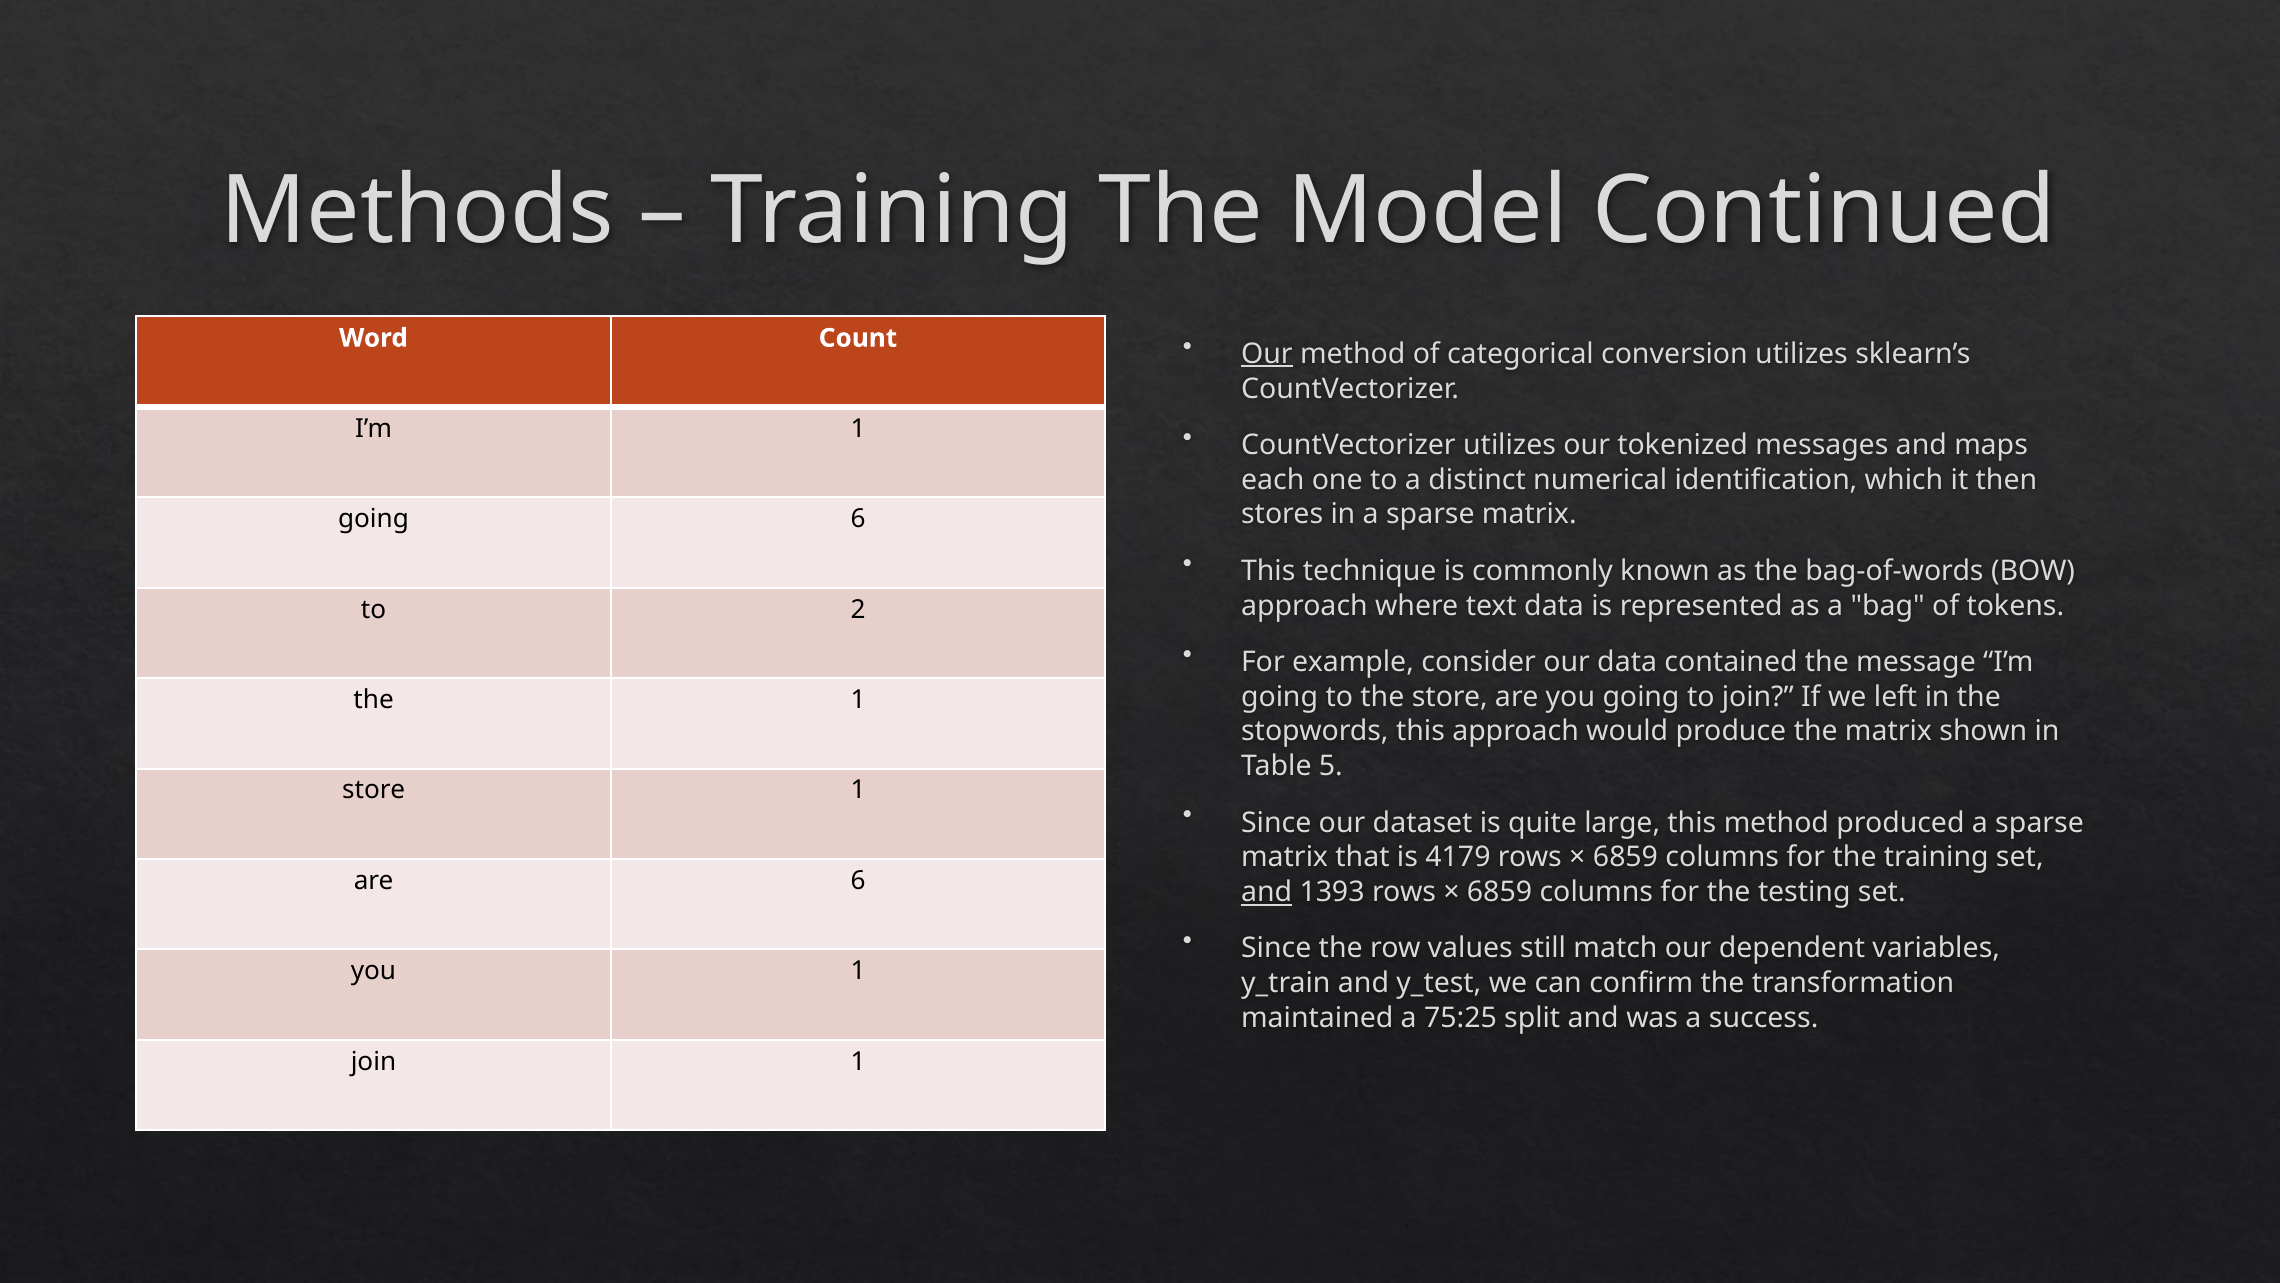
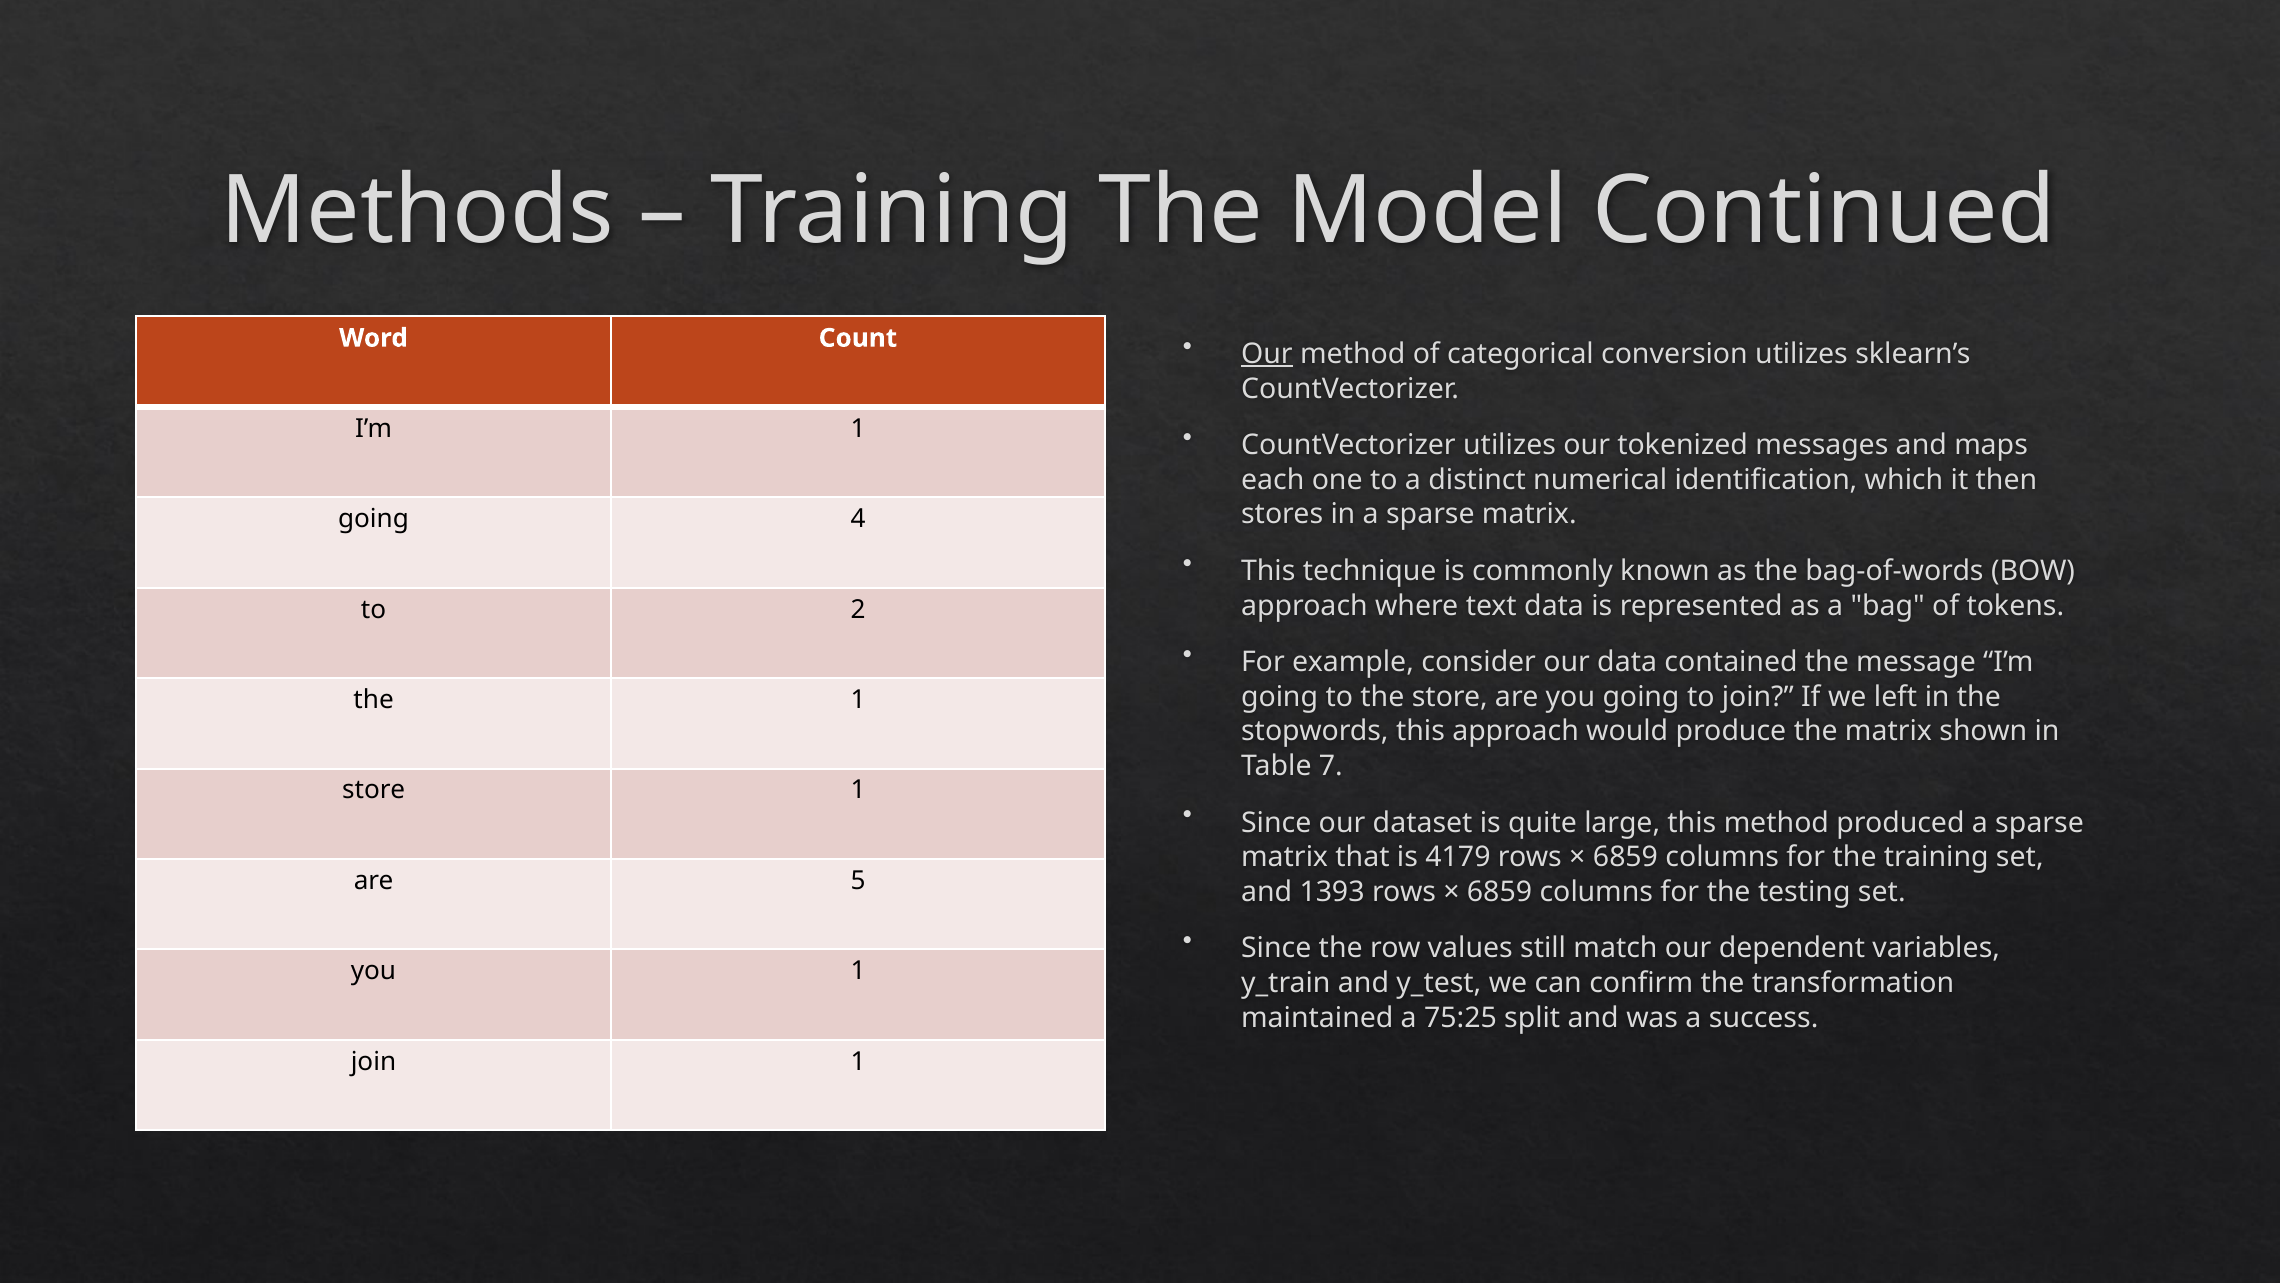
going 6: 6 -> 4
5: 5 -> 7
are 6: 6 -> 5
and at (1267, 892) underline: present -> none
